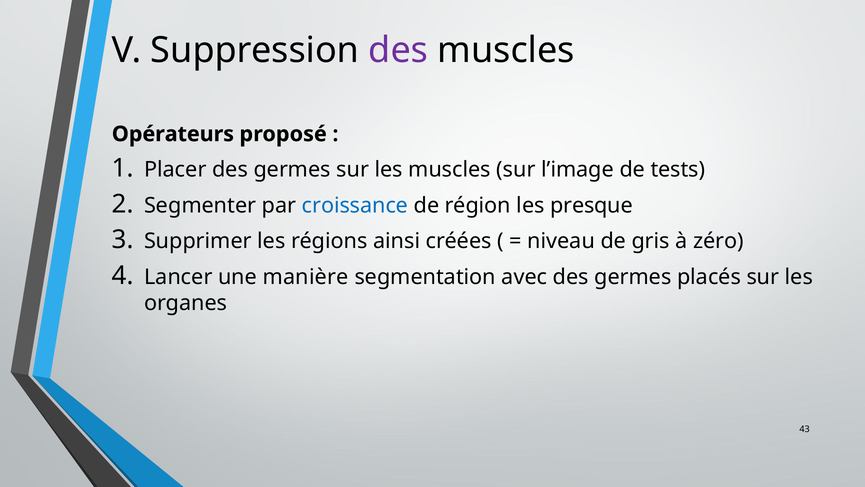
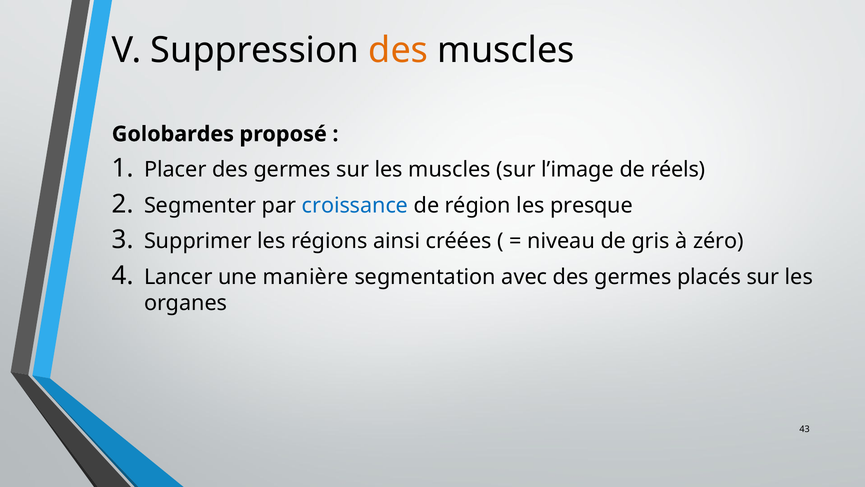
des at (398, 50) colour: purple -> orange
Opérateurs: Opérateurs -> Golobardes
tests: tests -> réels
